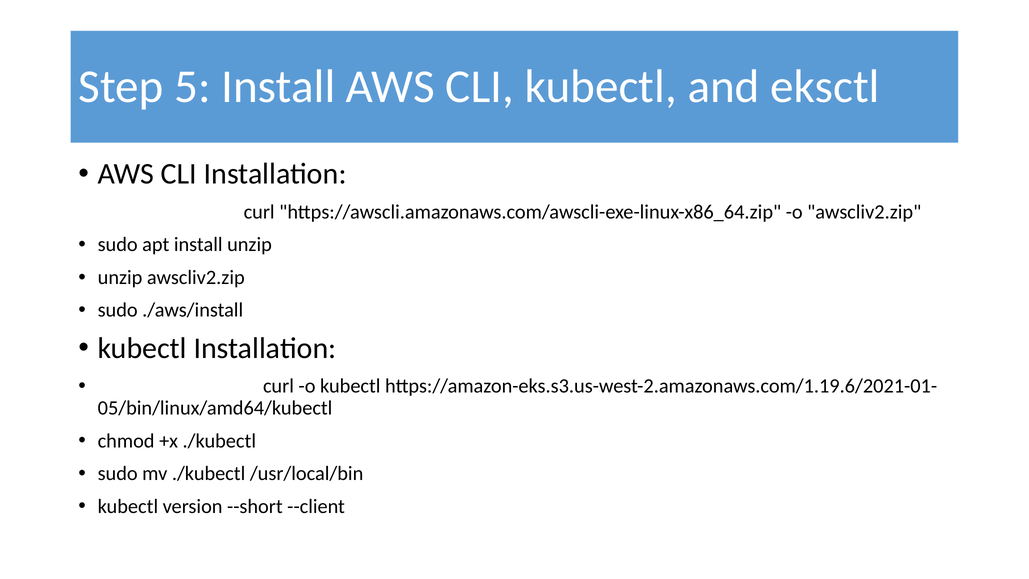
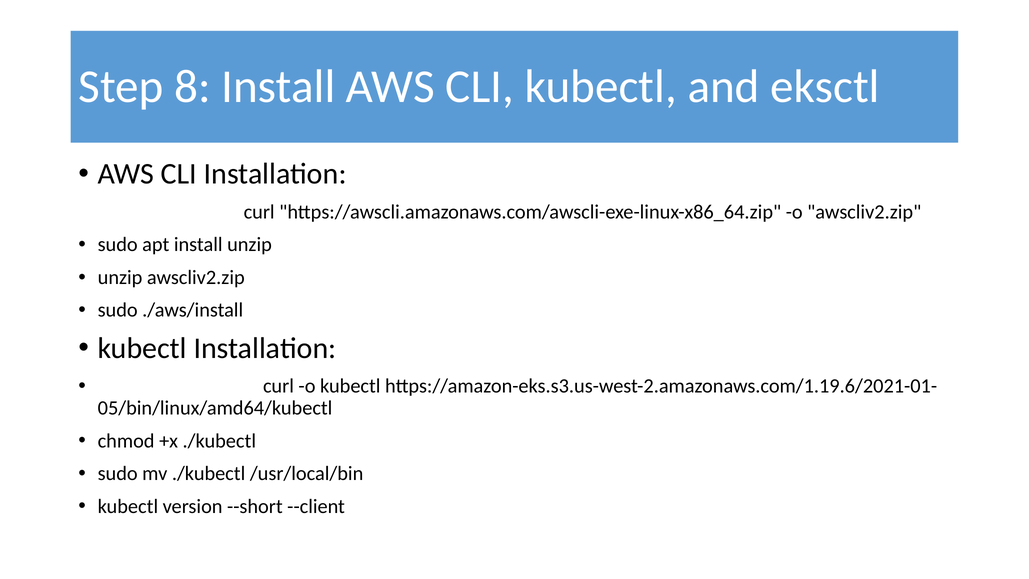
5: 5 -> 8
